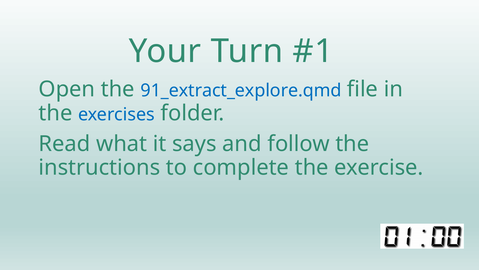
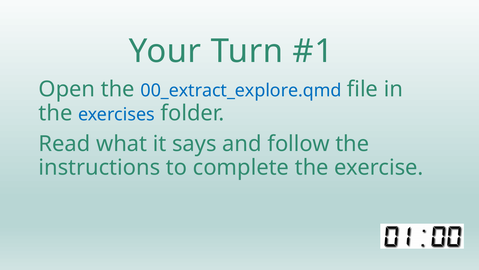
91_extract_explore.qmd: 91_extract_explore.qmd -> 00_extract_explore.qmd
